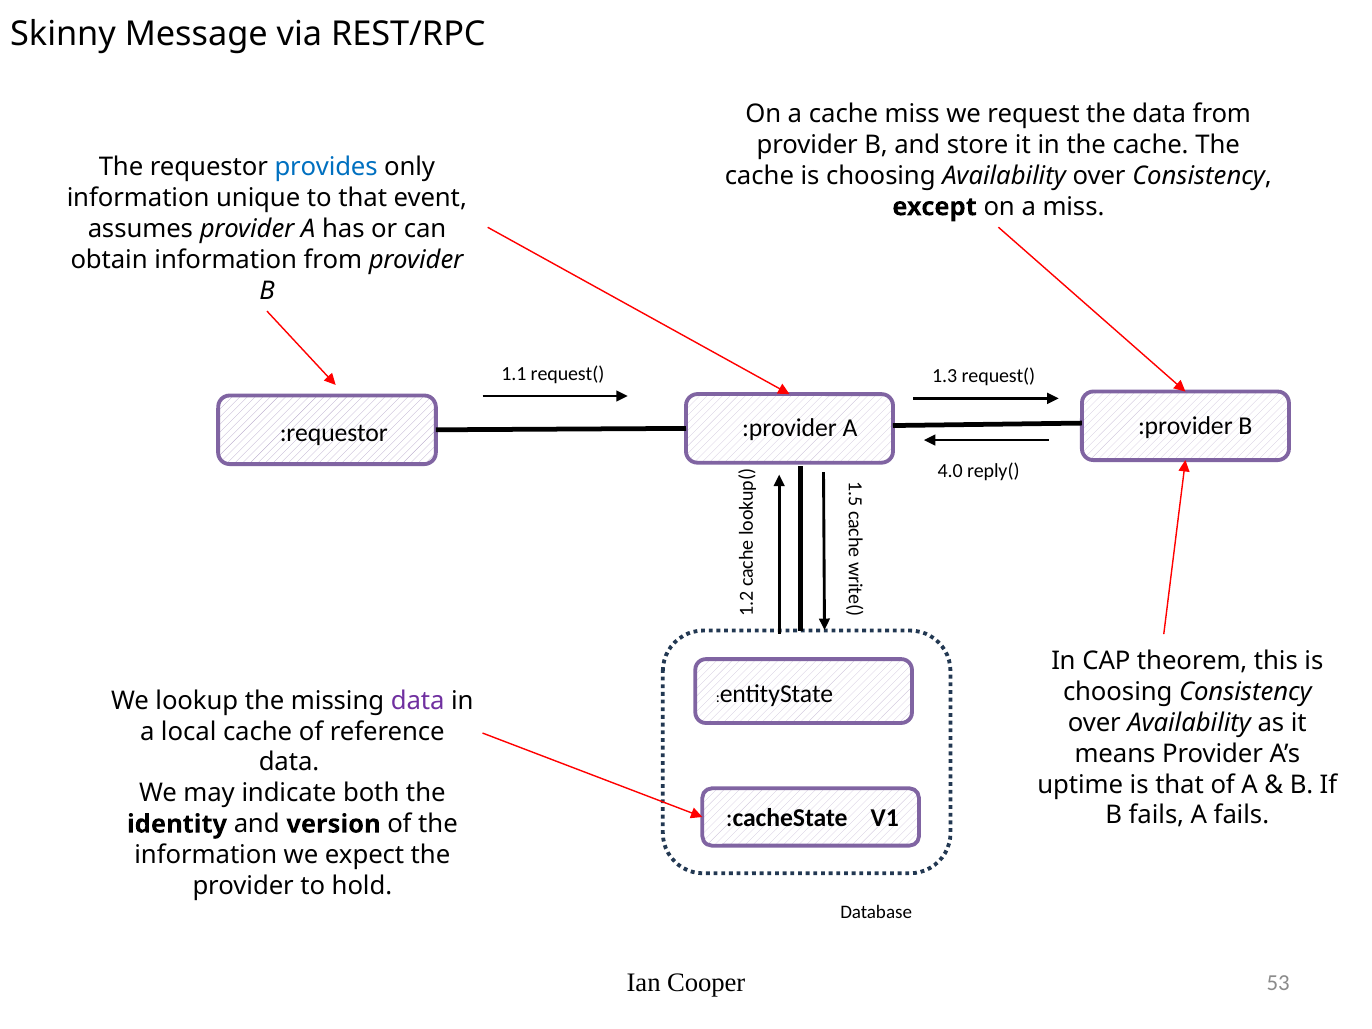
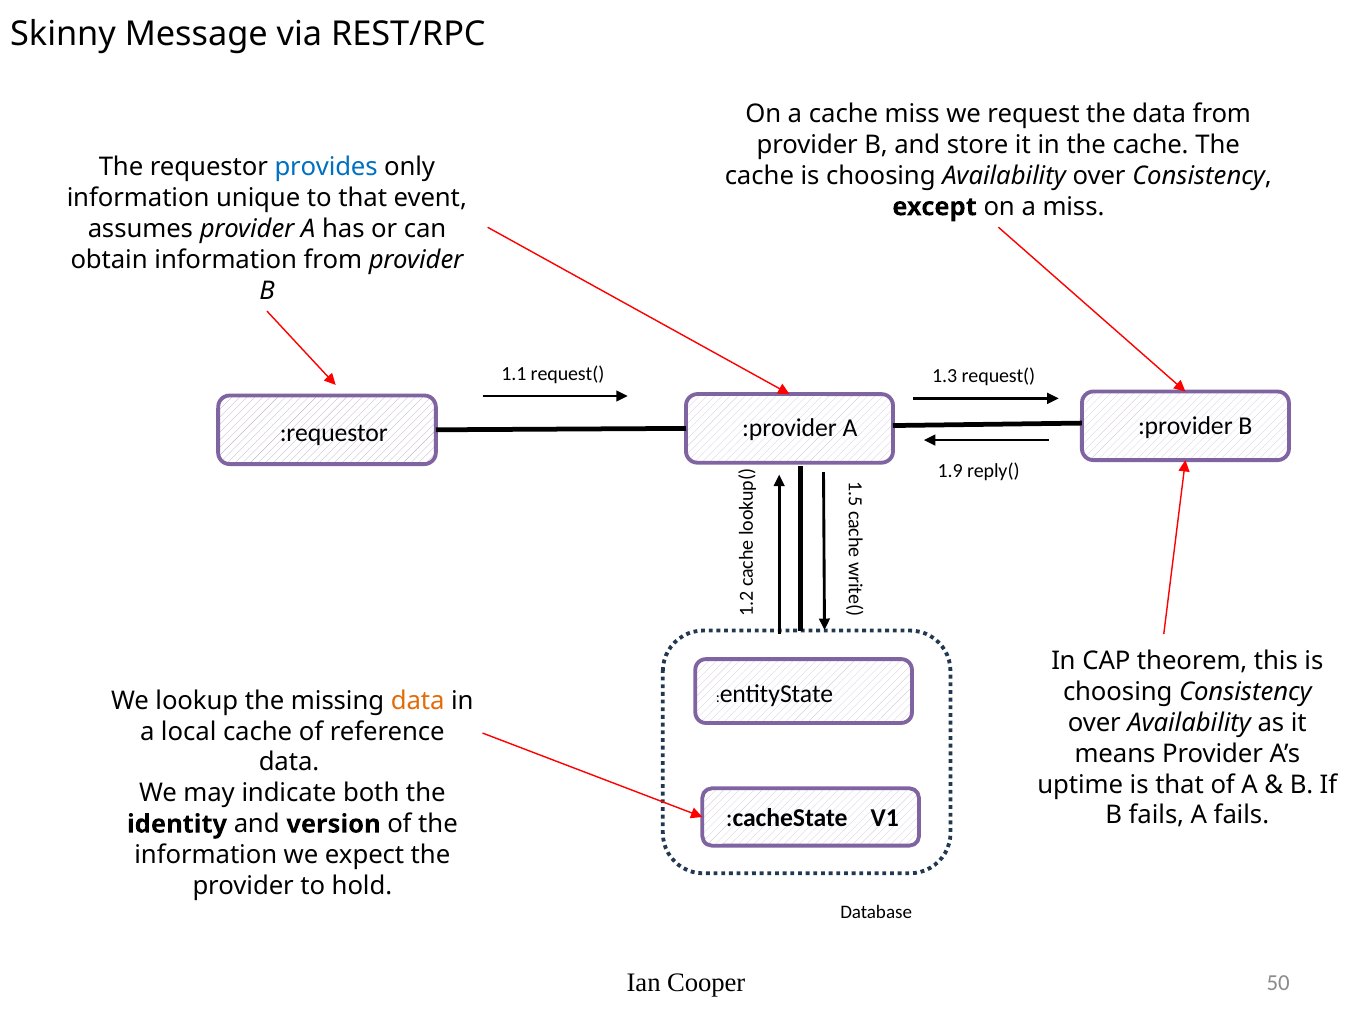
4.0: 4.0 -> 1.9
data at (418, 701) colour: purple -> orange
53: 53 -> 50
